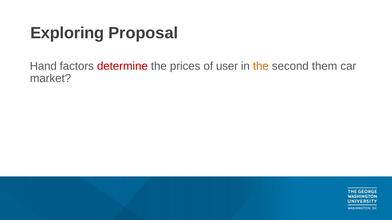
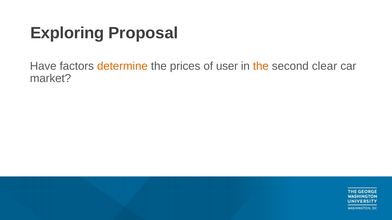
Hand: Hand -> Have
determine colour: red -> orange
them: them -> clear
